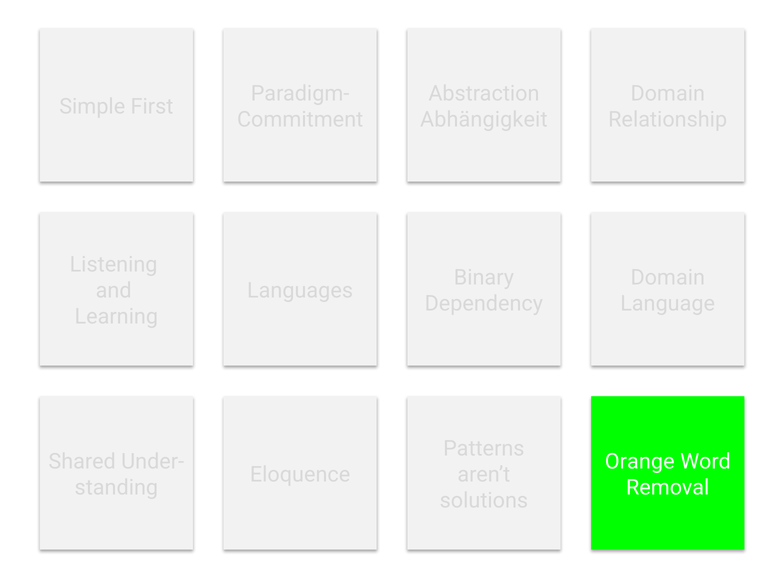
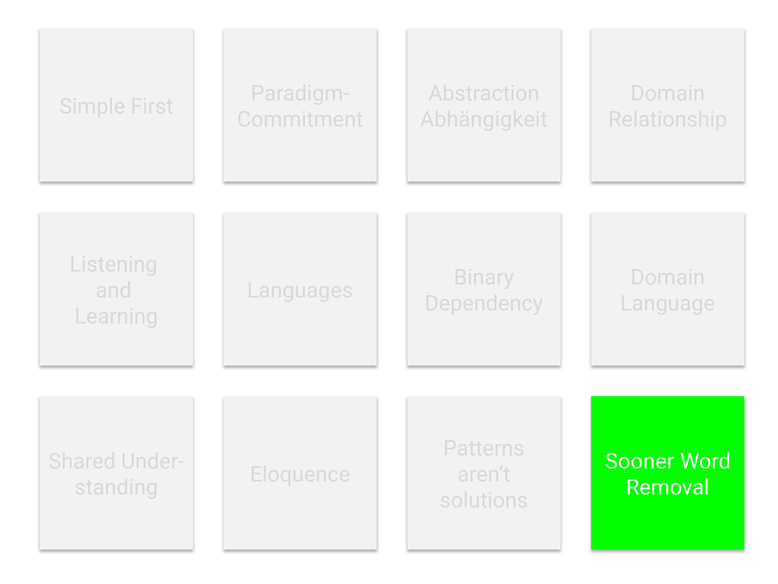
Orange: Orange -> Sooner
